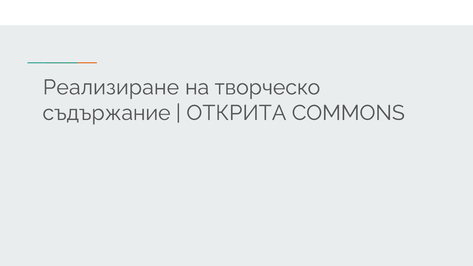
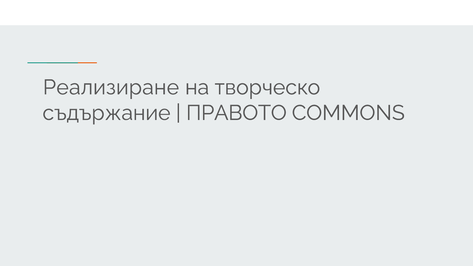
ОТКРИТА: ОТКРИТА -> ПРАВОТО
